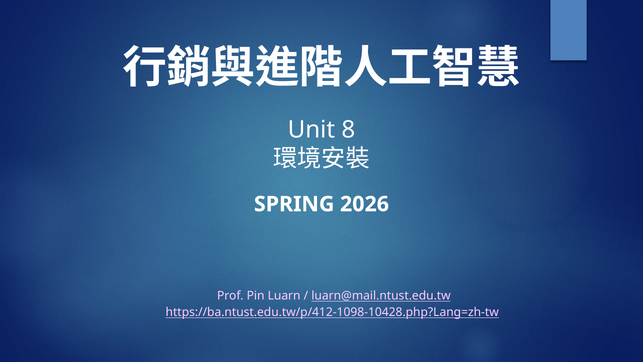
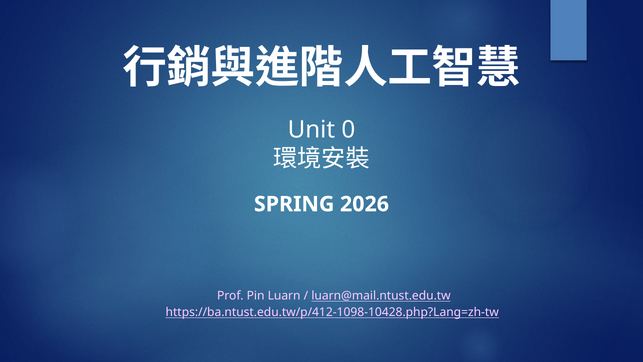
8: 8 -> 0
